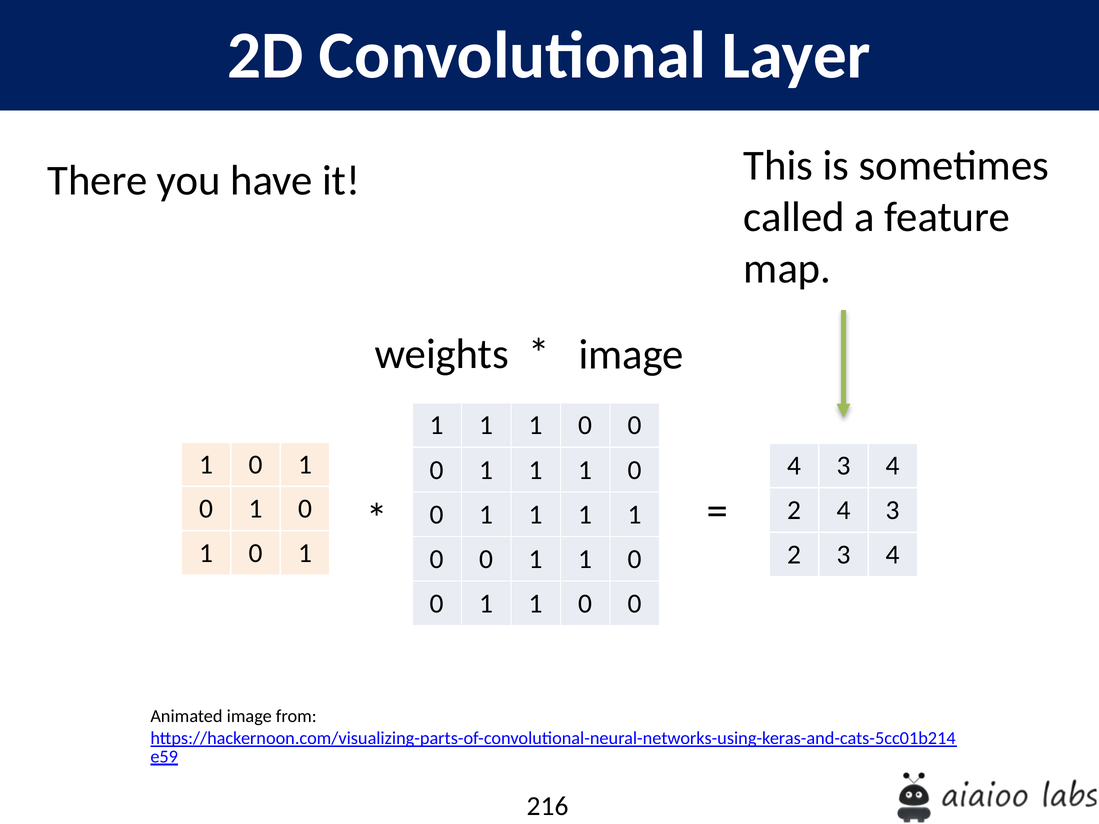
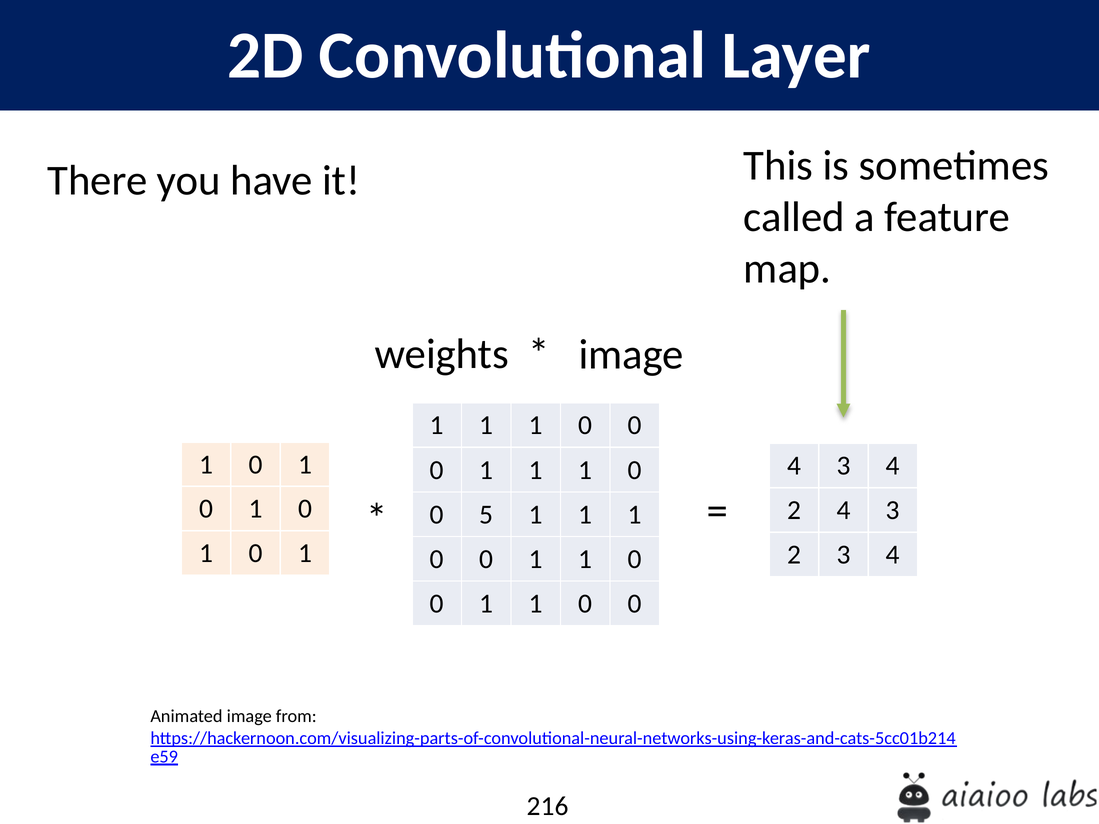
1 at (486, 515): 1 -> 5
